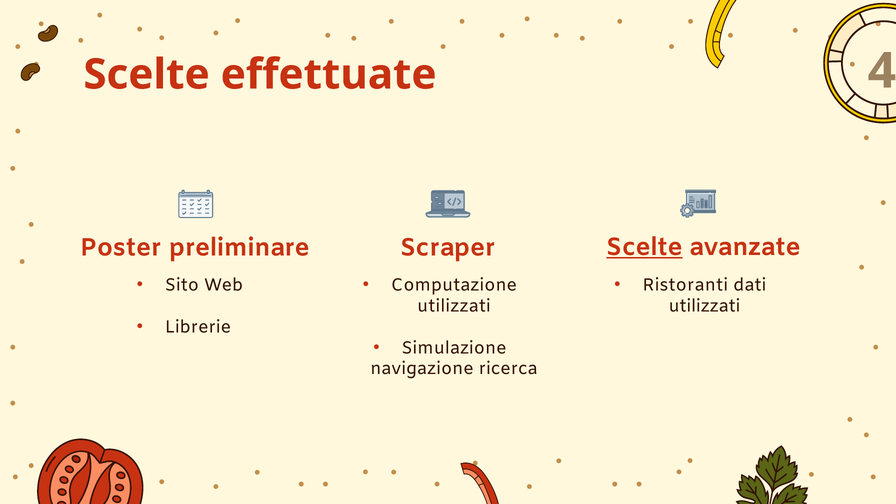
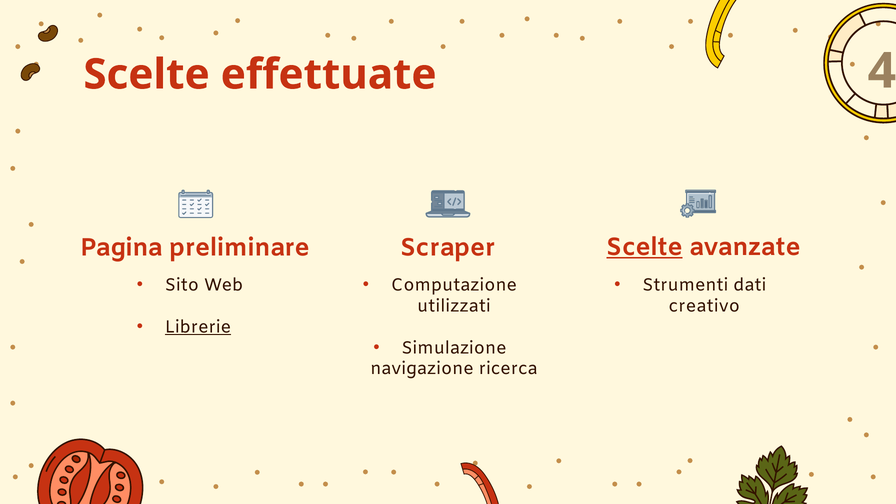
Poster: Poster -> Pagina
Ristoranti: Ristoranti -> Strumenti
utilizzati at (704, 306): utilizzati -> creativo
Librerie underline: none -> present
